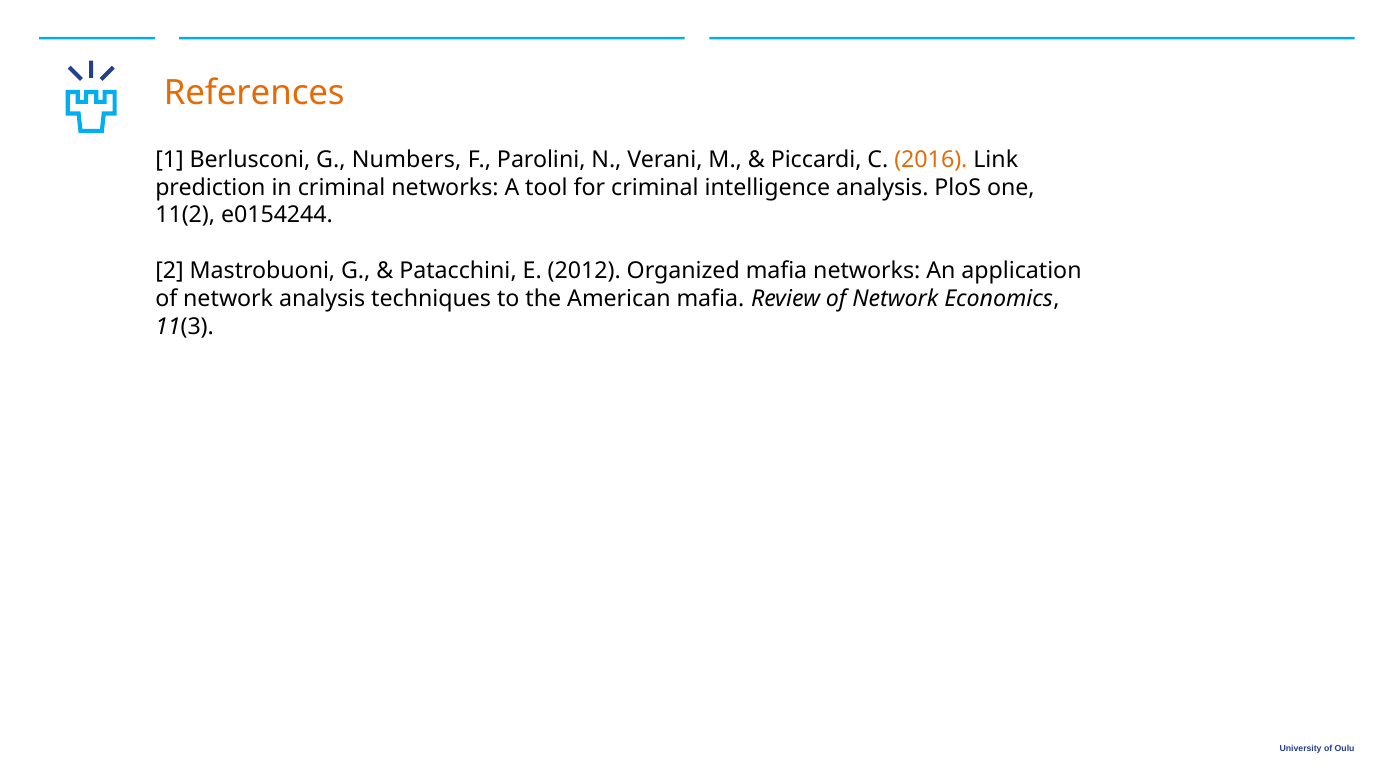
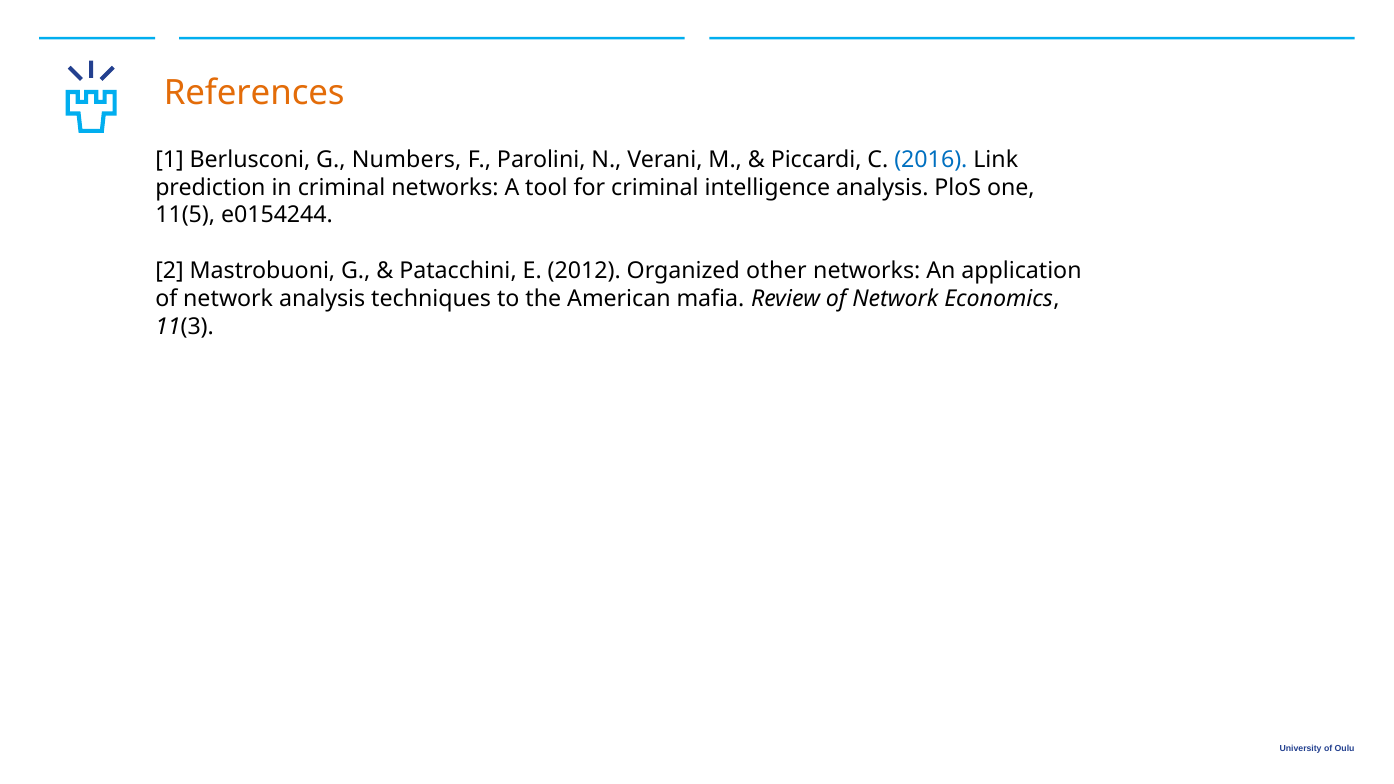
2016 colour: orange -> blue
11(2: 11(2 -> 11(5
Organized mafia: mafia -> other
